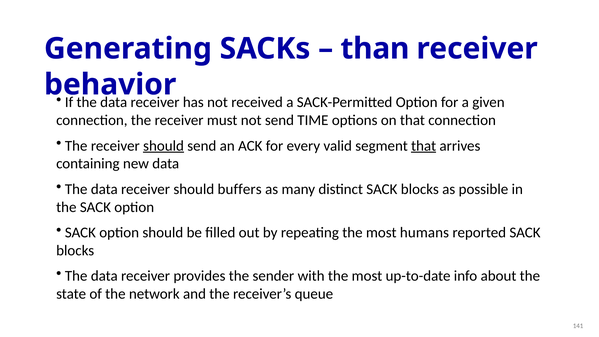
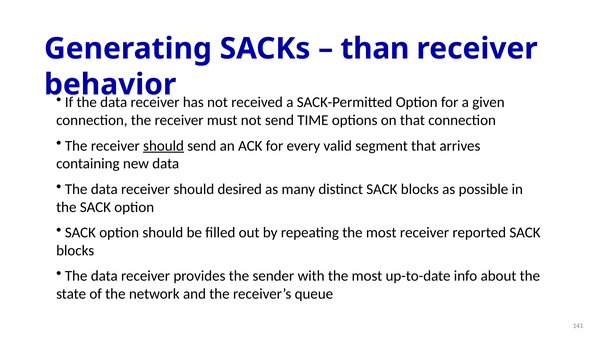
that at (424, 146) underline: present -> none
buffers: buffers -> desired
most humans: humans -> receiver
